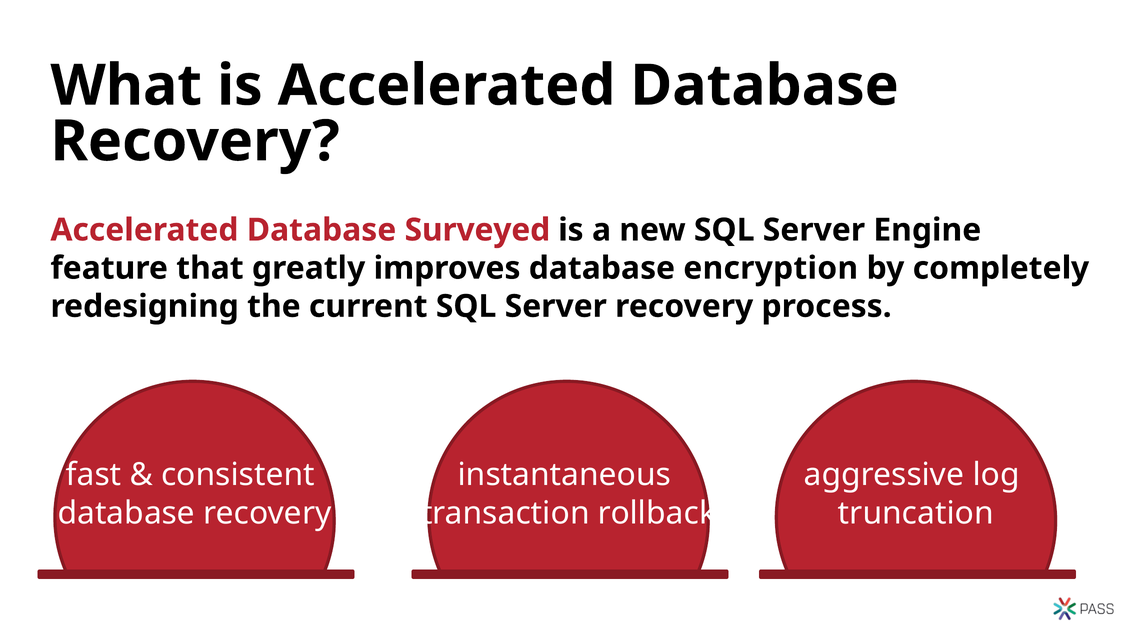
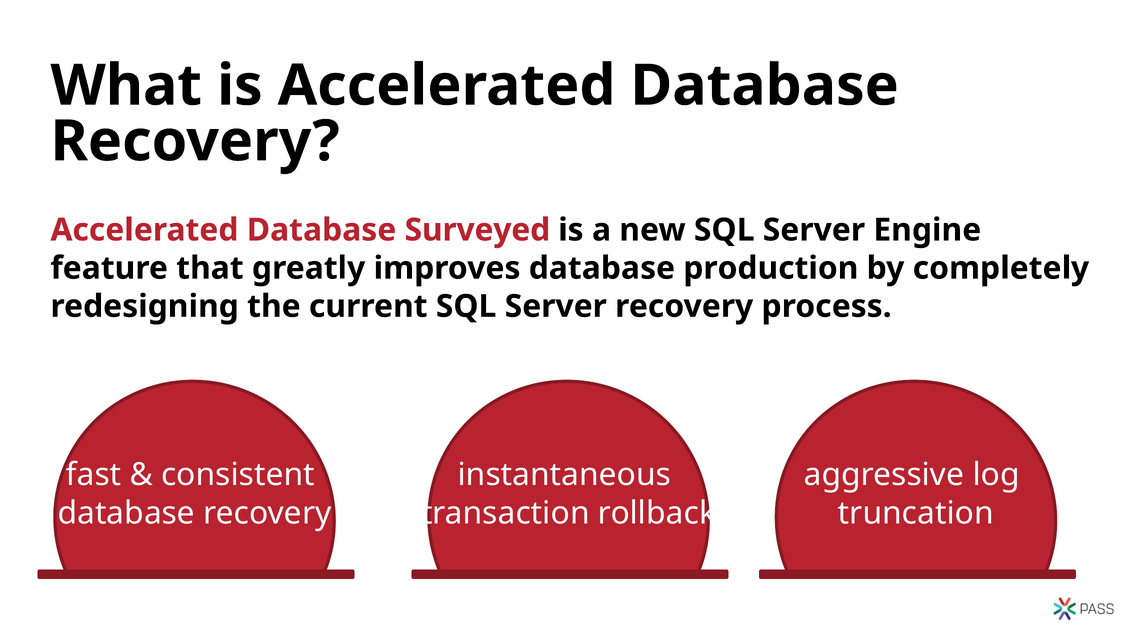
encryption: encryption -> production
